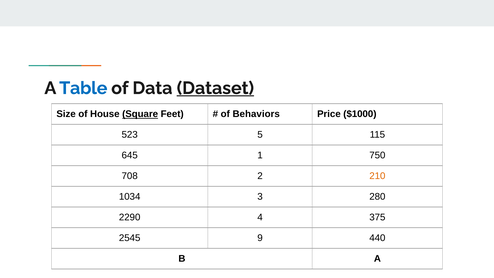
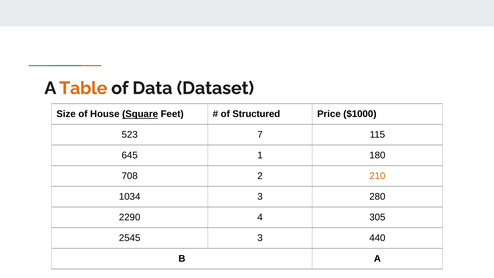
Table colour: blue -> orange
Dataset underline: present -> none
Behaviors: Behaviors -> Structured
5: 5 -> 7
750: 750 -> 180
375: 375 -> 305
2545 9: 9 -> 3
